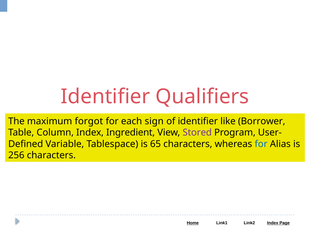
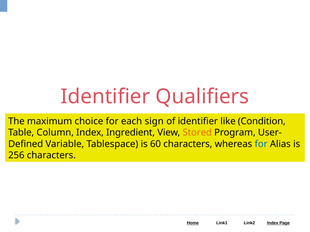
forgot: forgot -> choice
Borrower: Borrower -> Condition
Stored colour: purple -> orange
65: 65 -> 60
